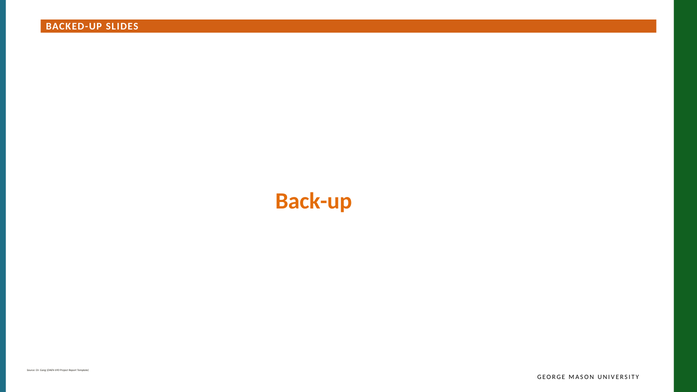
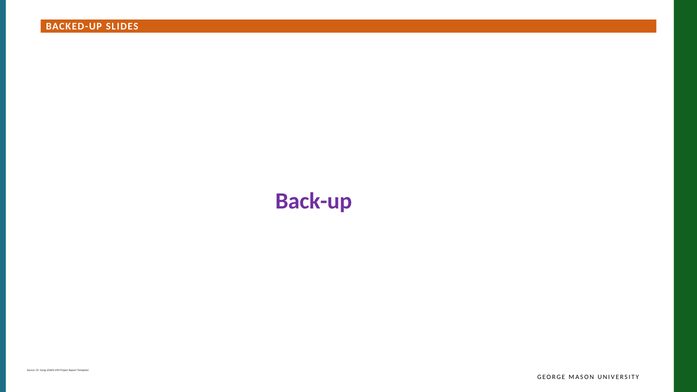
Back-up colour: orange -> purple
